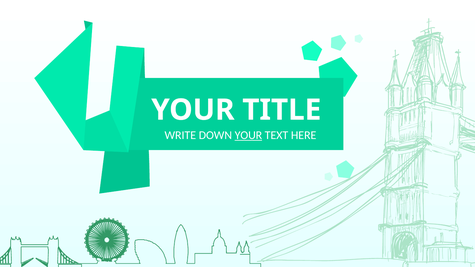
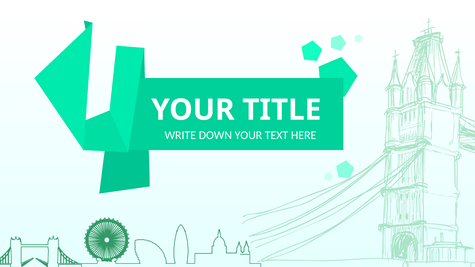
YOUR at (248, 135) underline: present -> none
